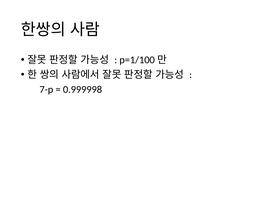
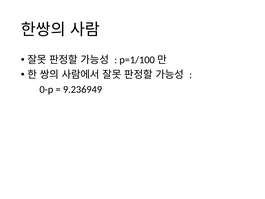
7-p: 7-p -> 0-p
0.999998: 0.999998 -> 9.236949
